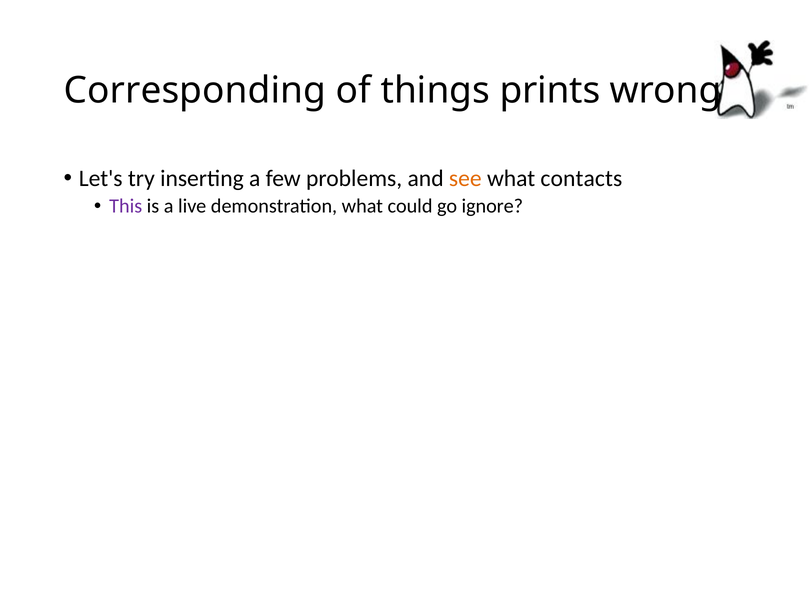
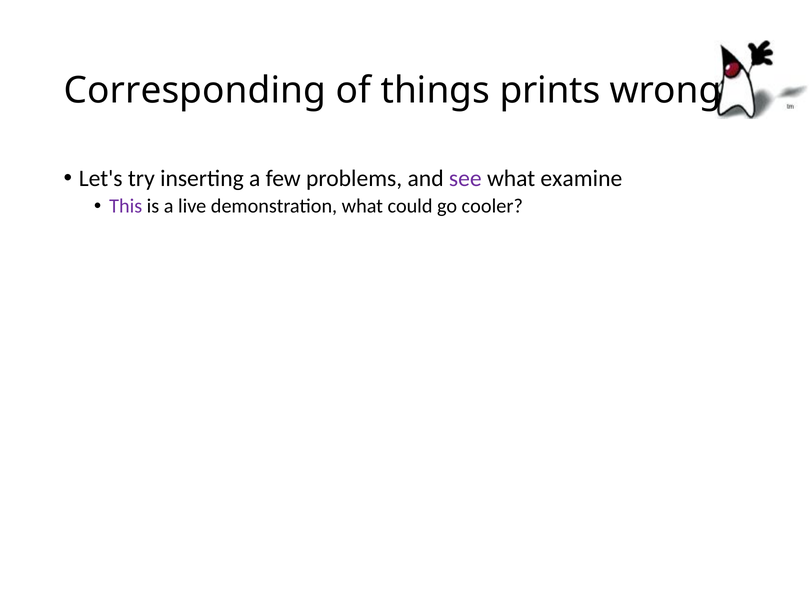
see colour: orange -> purple
contacts: contacts -> examine
ignore: ignore -> cooler
